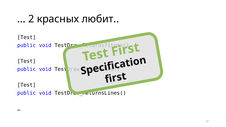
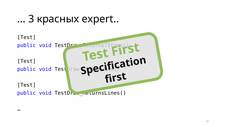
2: 2 -> 3
любит: любит -> expert
